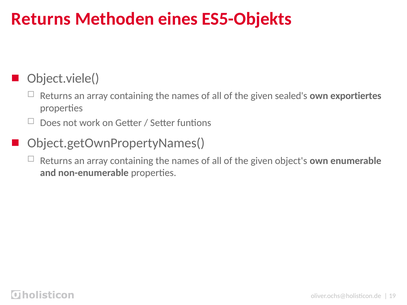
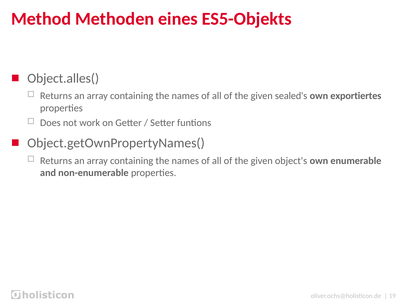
Returns at (41, 19): Returns -> Method
Object.viele(: Object.viele( -> Object.alles(
